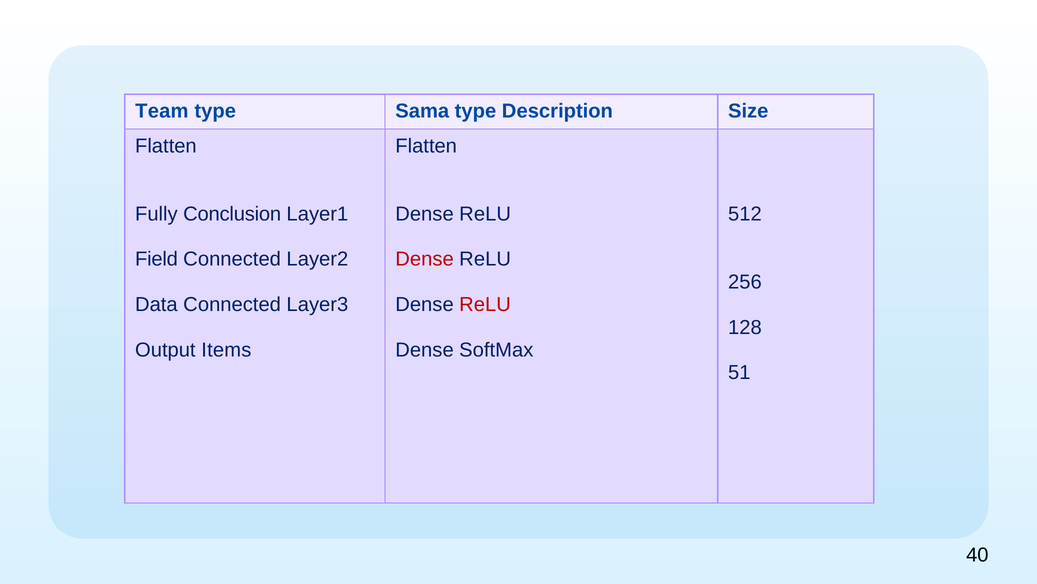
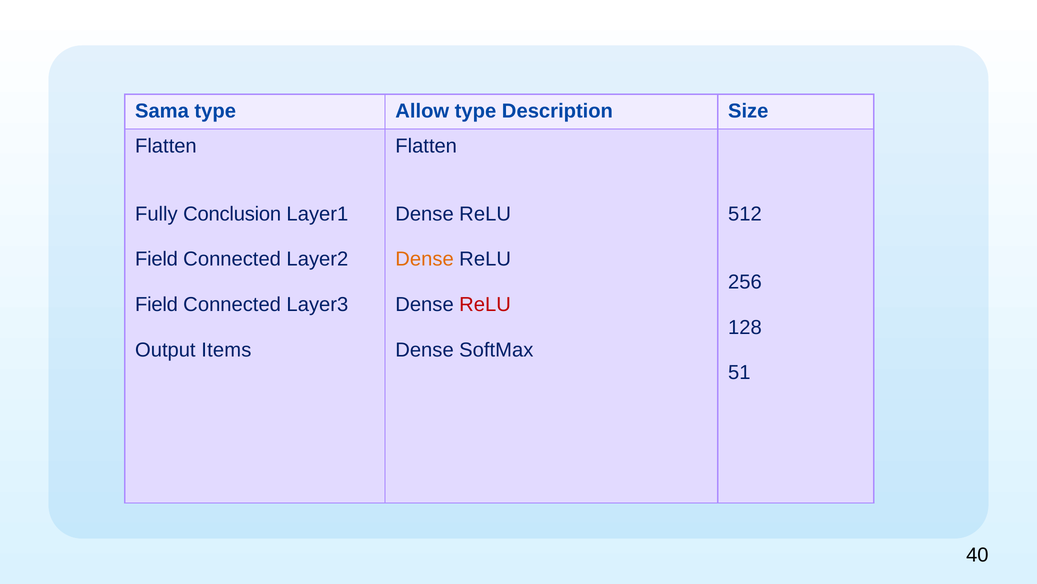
Team: Team -> Sama
Sama: Sama -> Allow
Dense at (425, 259) colour: red -> orange
Data at (156, 304): Data -> Field
